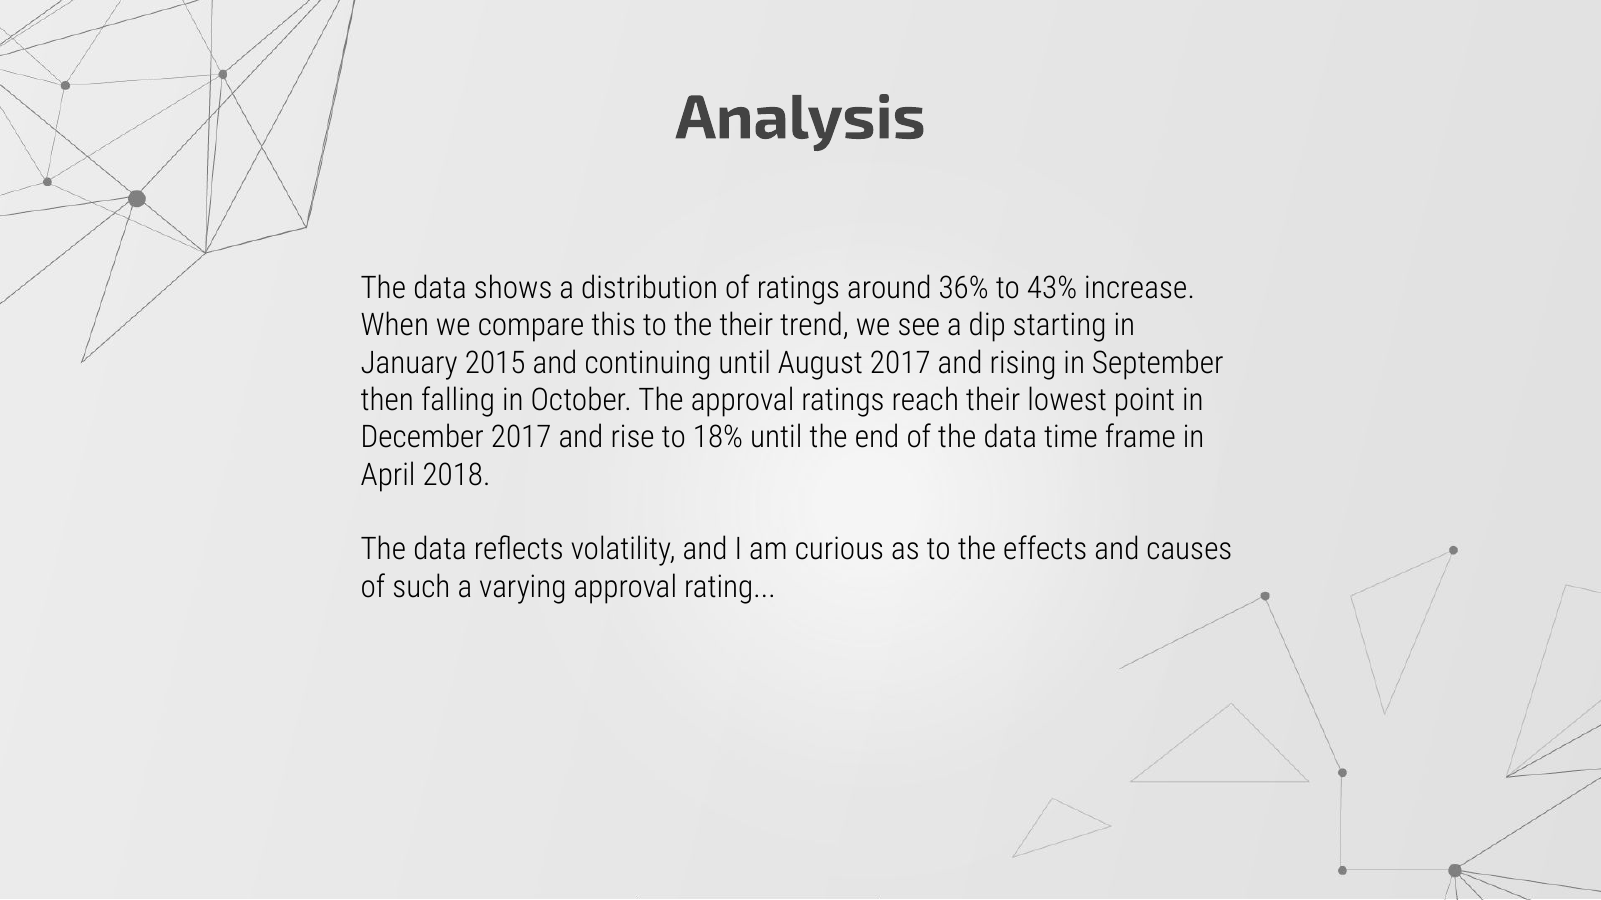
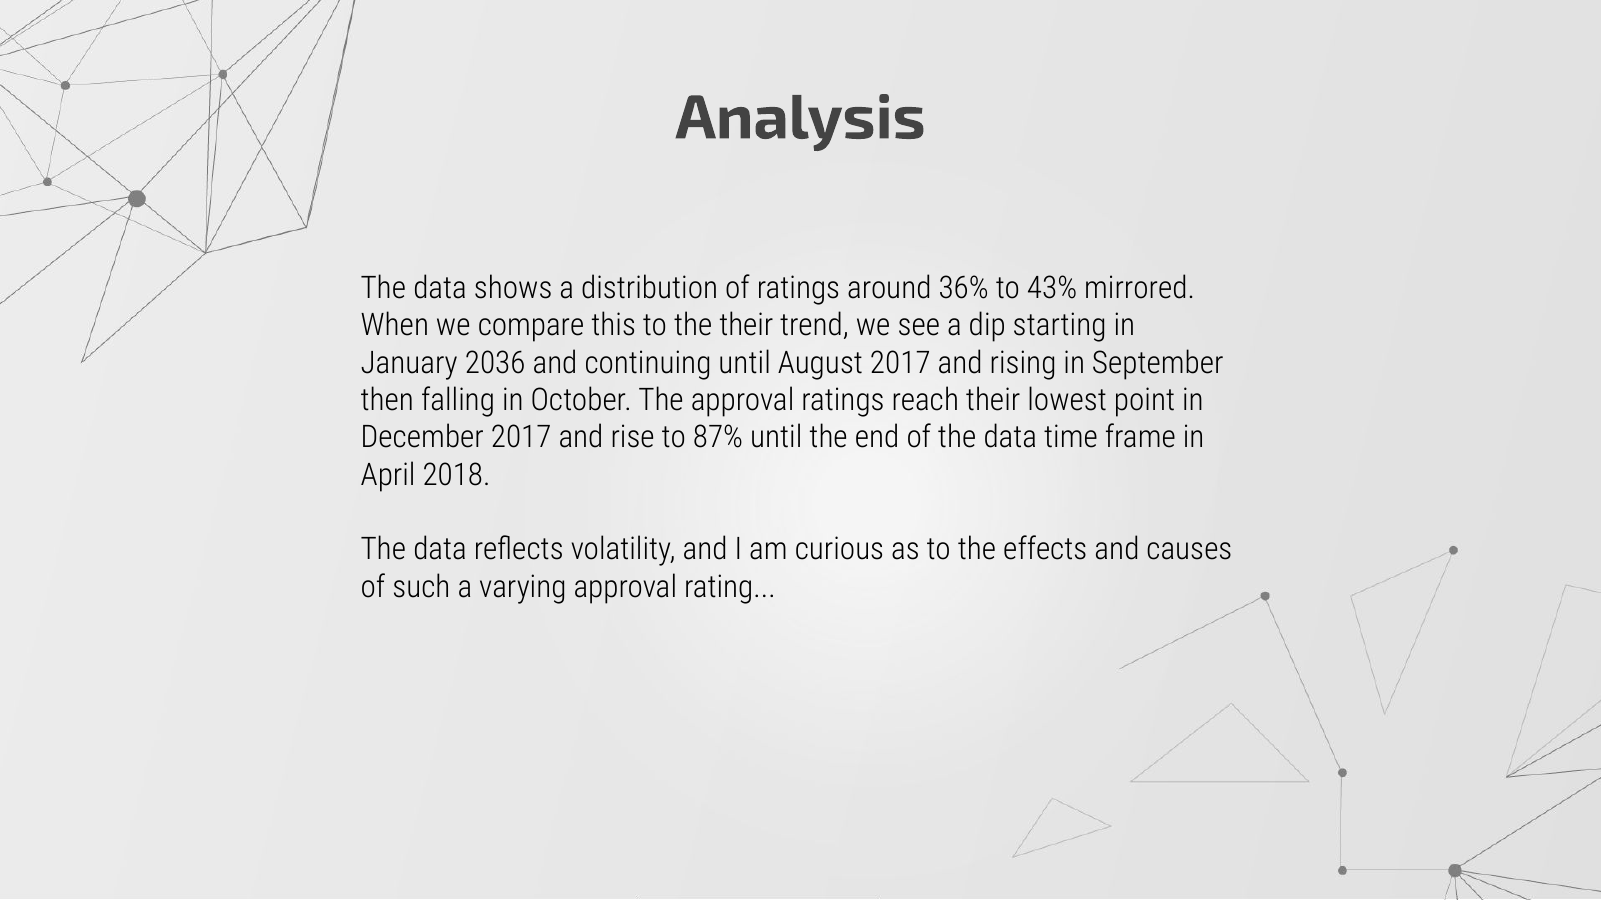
increase: increase -> mirrored
2015: 2015 -> 2036
18%: 18% -> 87%
